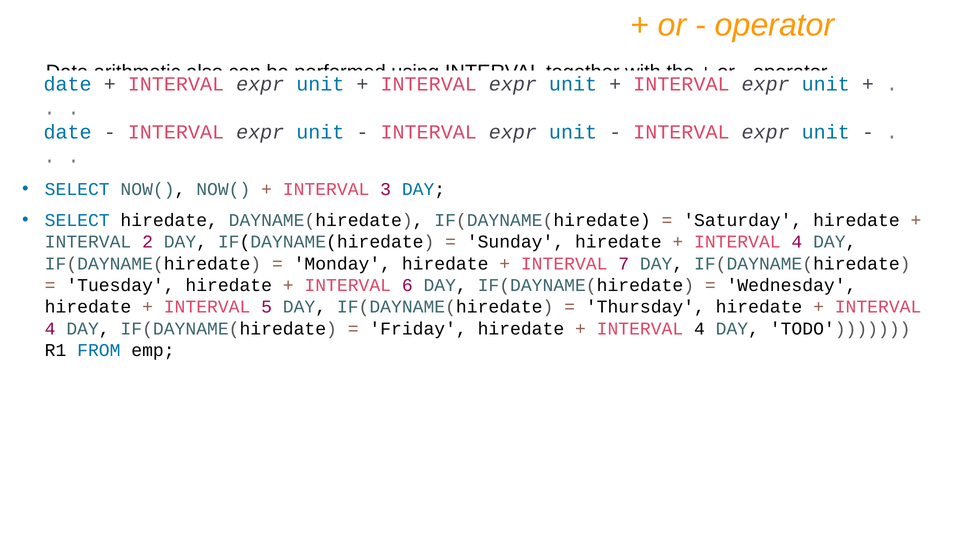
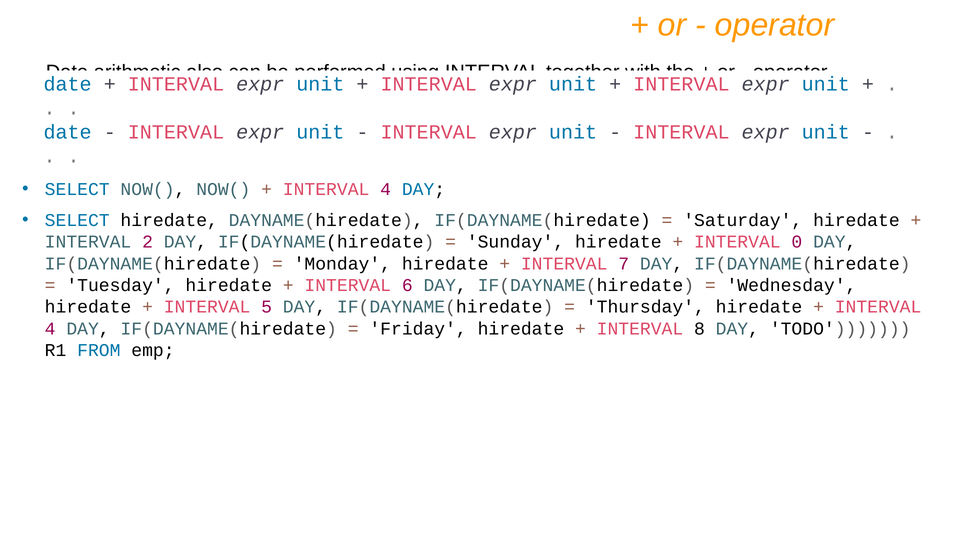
3 at (386, 189): 3 -> 4
4 at (797, 242): 4 -> 0
4 at (699, 329): 4 -> 8
